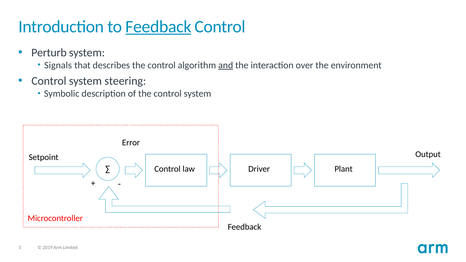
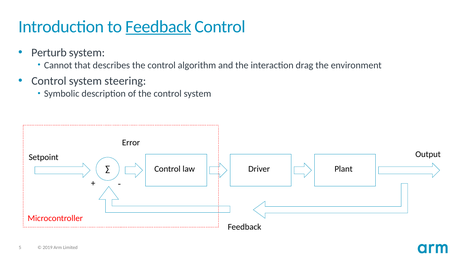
Signals: Signals -> Cannot
and underline: present -> none
over: over -> drag
